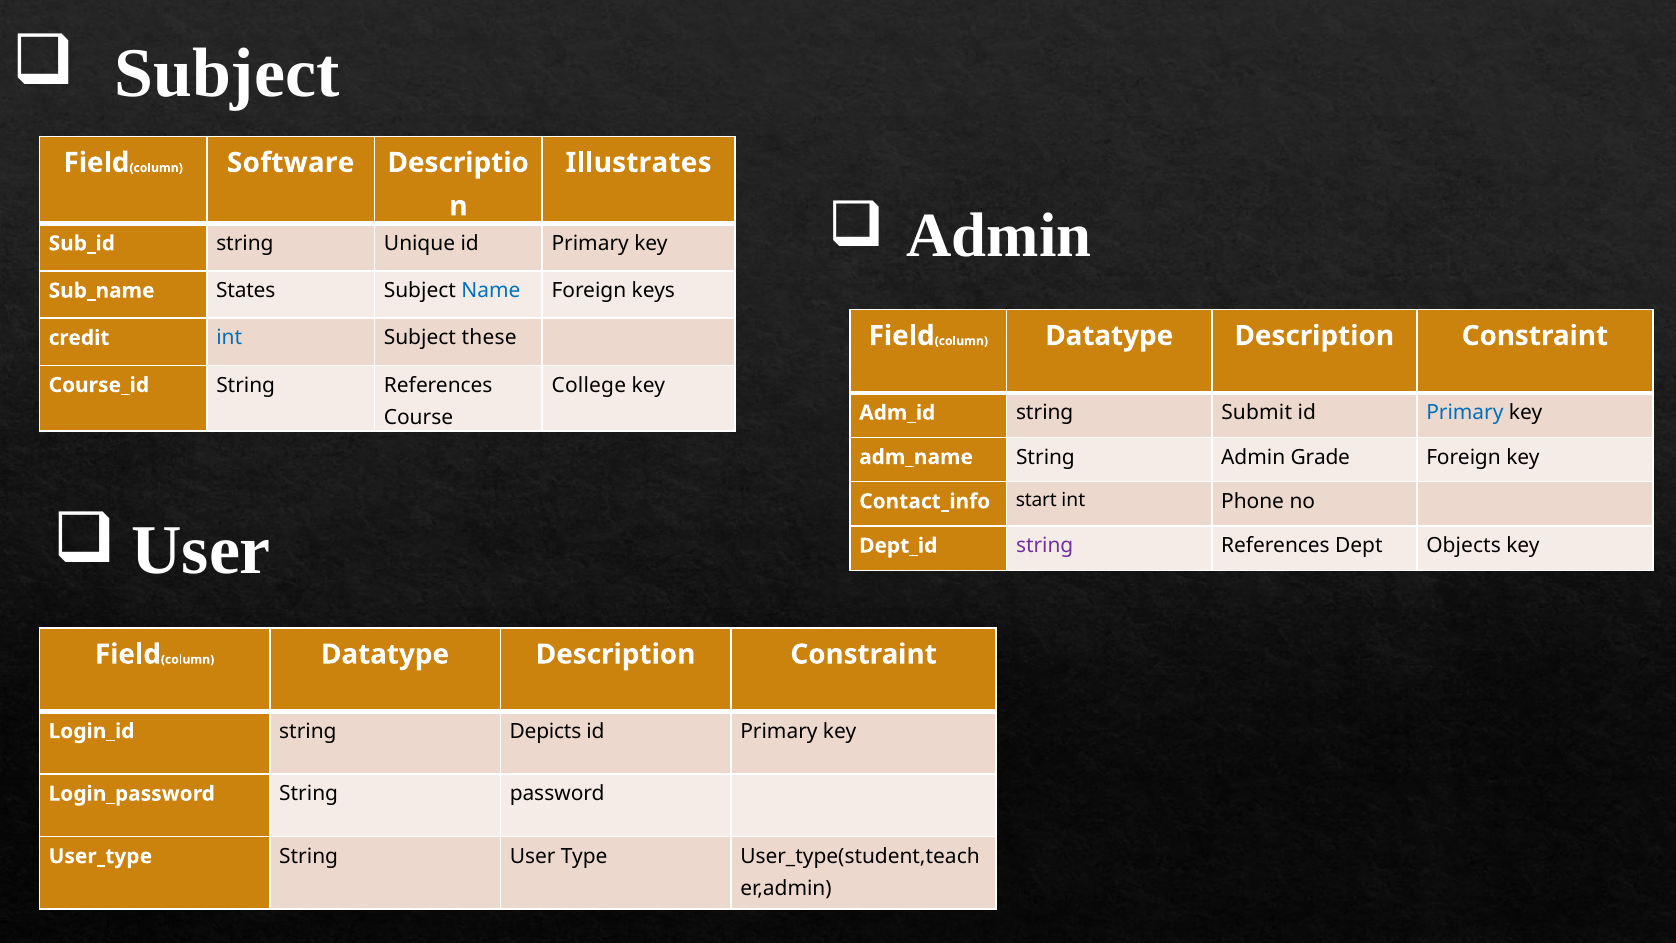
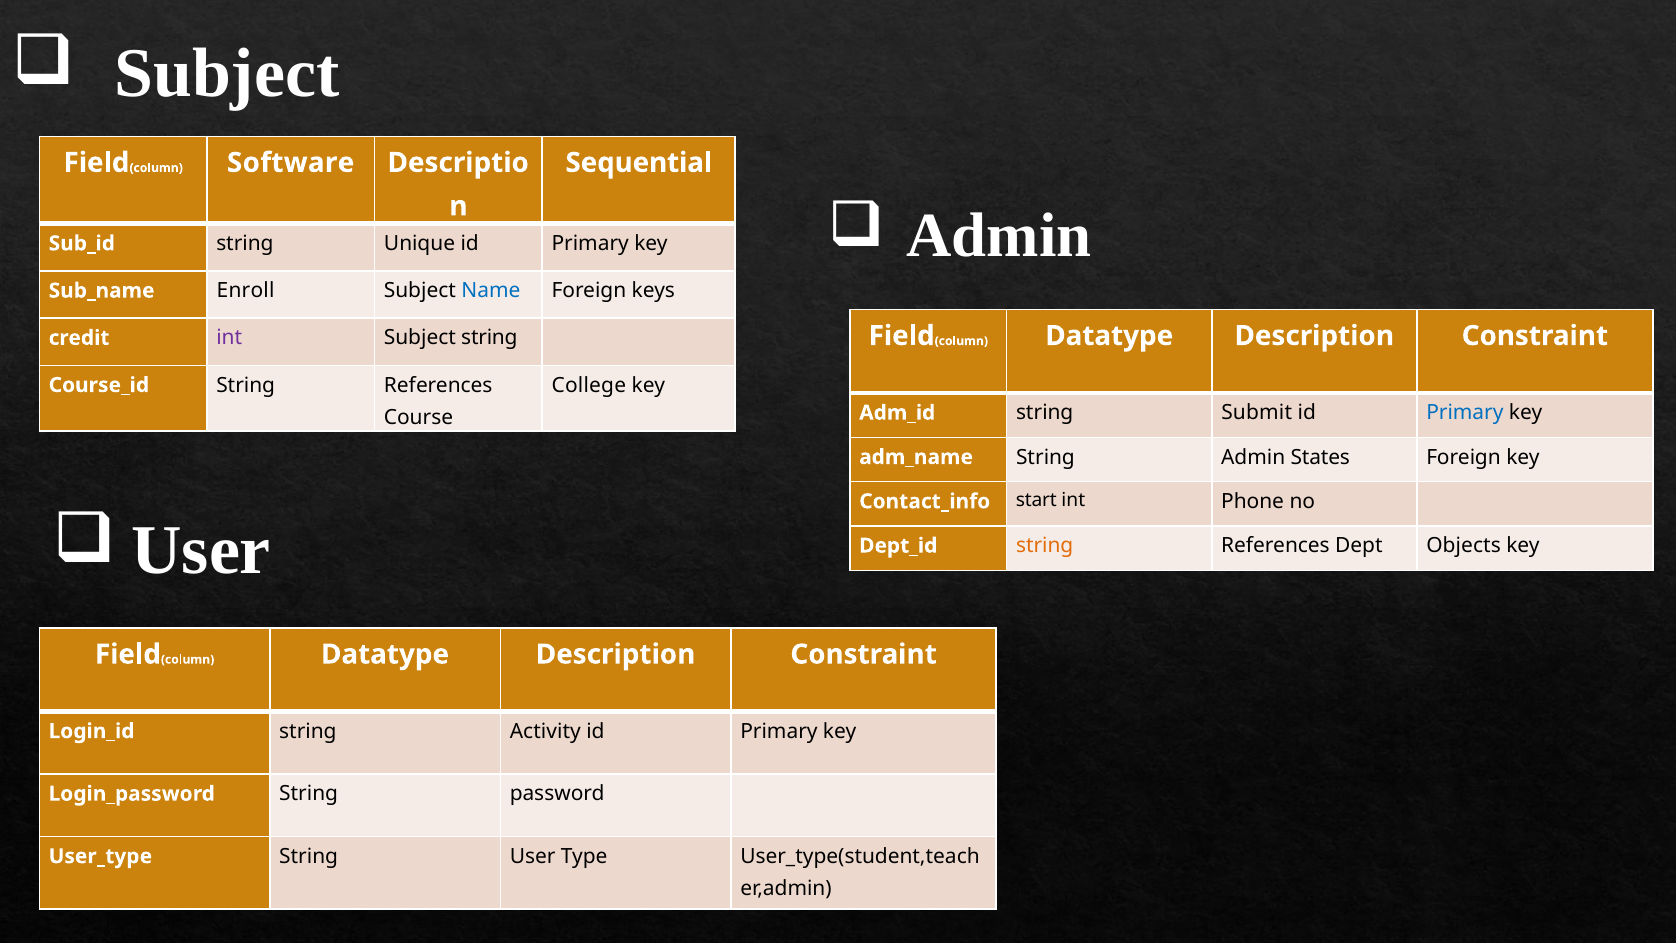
Illustrates: Illustrates -> Sequential
States: States -> Enroll
int at (229, 338) colour: blue -> purple
Subject these: these -> string
Grade: Grade -> States
string at (1045, 546) colour: purple -> orange
Depicts: Depicts -> Activity
